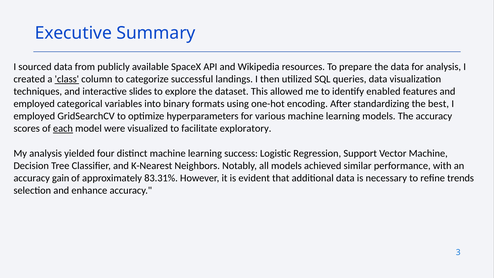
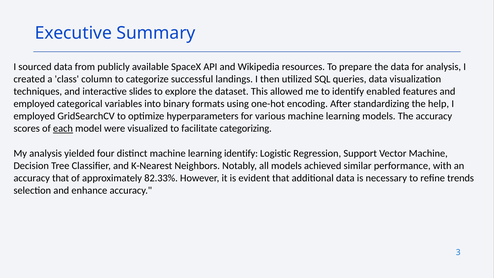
class underline: present -> none
best: best -> help
exploratory: exploratory -> categorizing
learning success: success -> identify
accuracy gain: gain -> that
83.31%: 83.31% -> 82.33%
